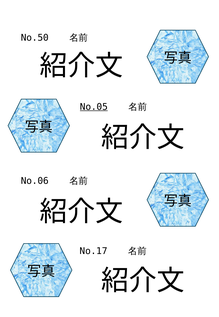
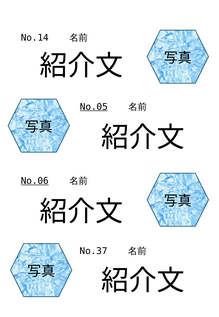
No.50: No.50 -> No.14
No.06 underline: none -> present
No.17: No.17 -> No.37
